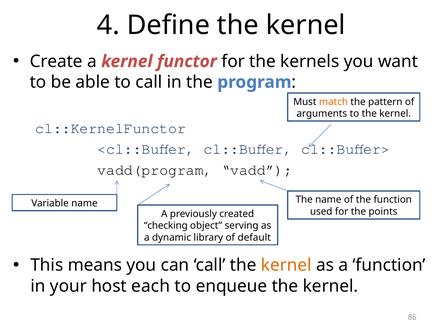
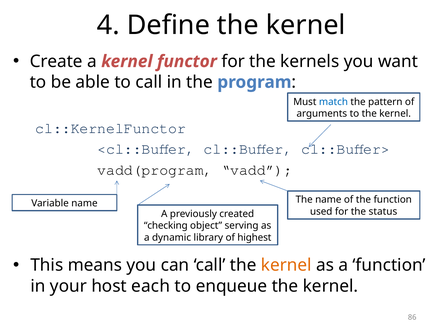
match colour: orange -> blue
points: points -> status
default: default -> highest
